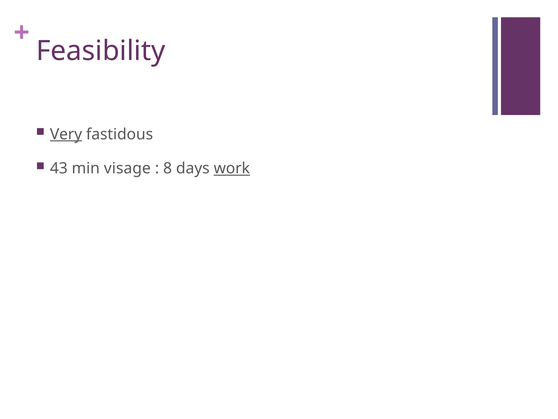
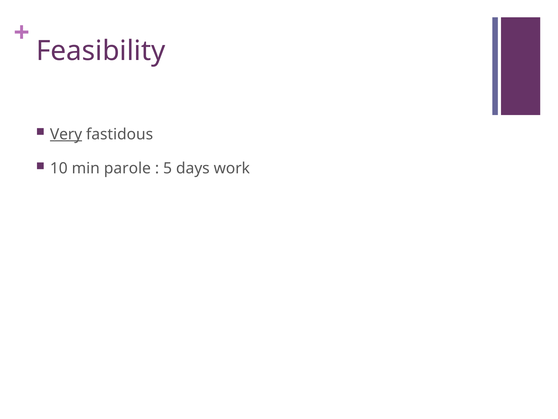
43: 43 -> 10
visage: visage -> parole
8: 8 -> 5
work underline: present -> none
